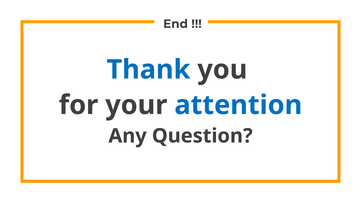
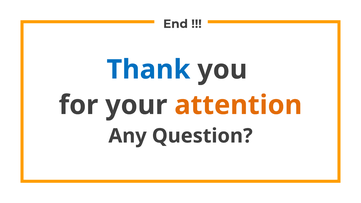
attention colour: blue -> orange
